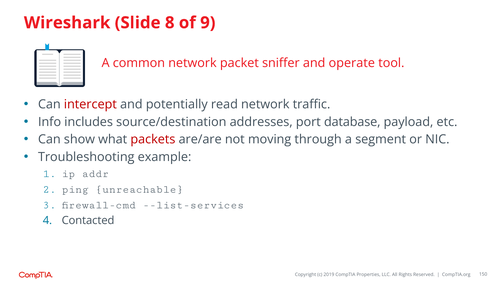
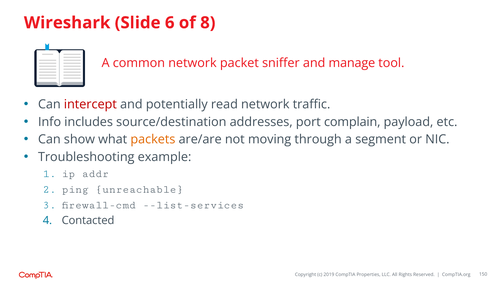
8: 8 -> 6
9: 9 -> 8
operate: operate -> manage
database: database -> complain
packets colour: red -> orange
